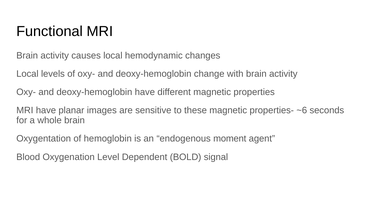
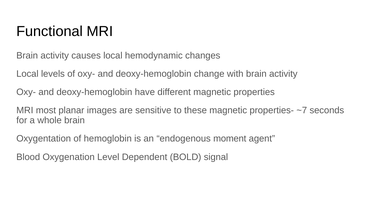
MRI have: have -> most
~6: ~6 -> ~7
